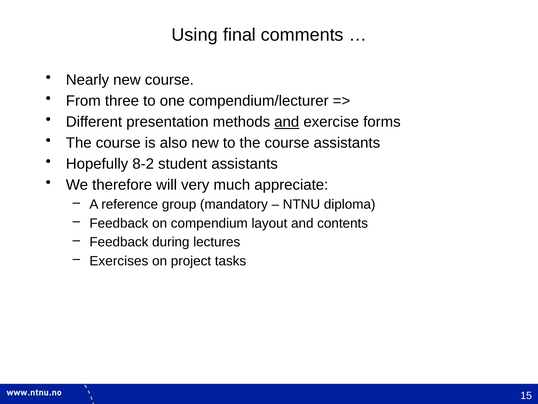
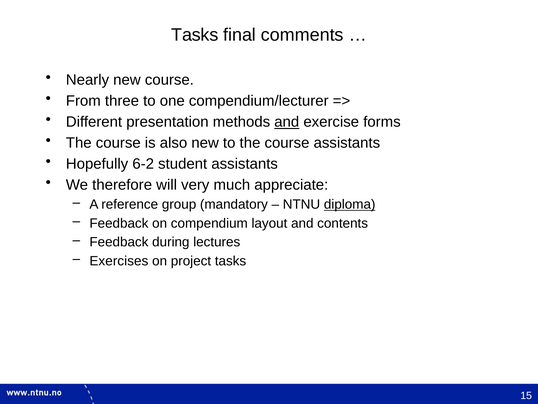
Using at (195, 35): Using -> Tasks
8-2: 8-2 -> 6-2
diploma underline: none -> present
